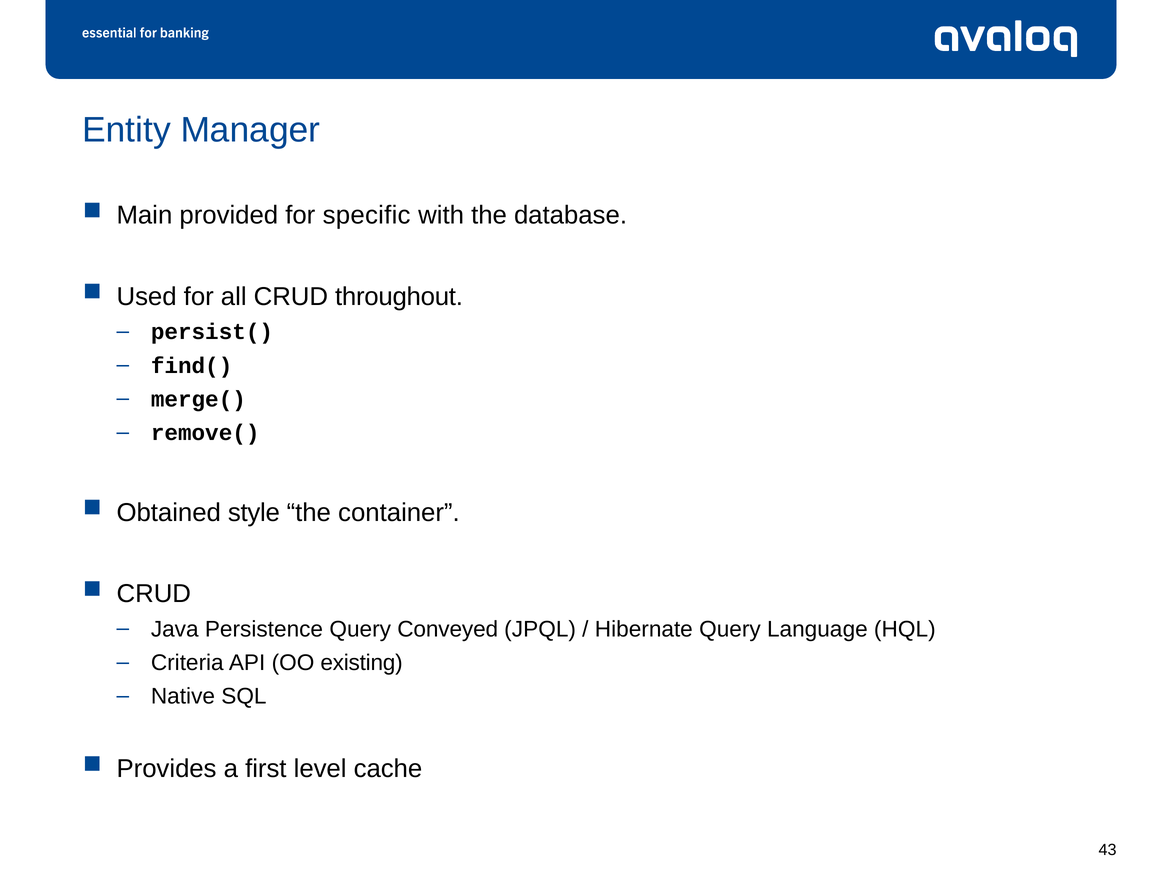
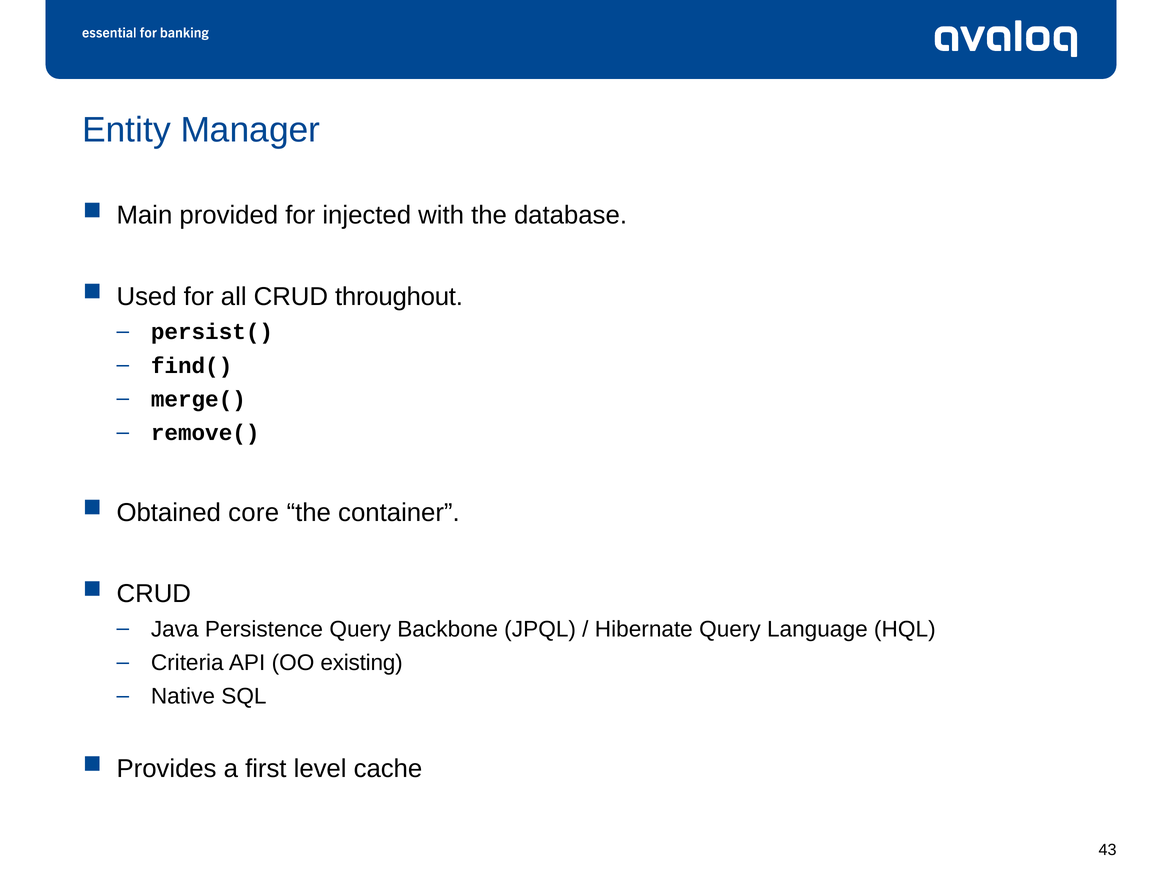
specific: specific -> injected
style: style -> core
Conveyed: Conveyed -> Backbone
